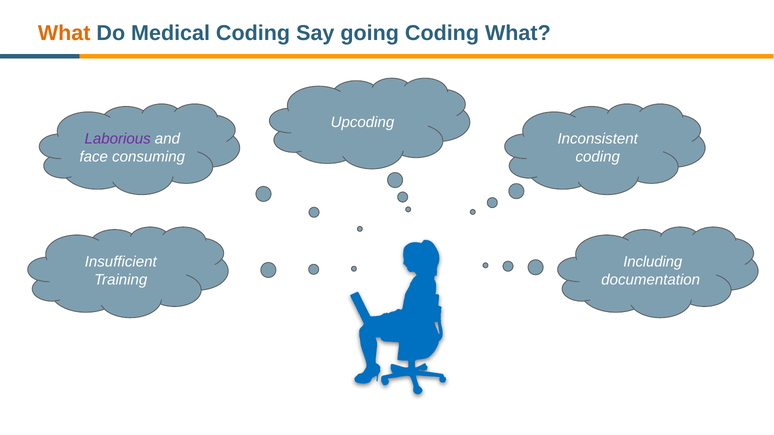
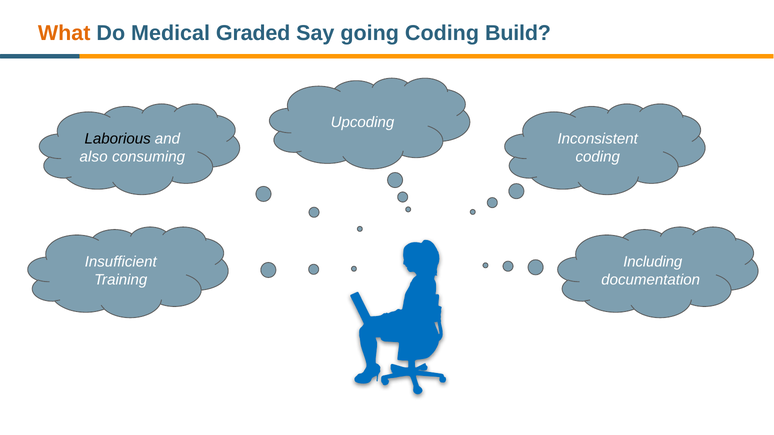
Medical Coding: Coding -> Graded
Coding What: What -> Build
Laborious colour: purple -> black
face: face -> also
